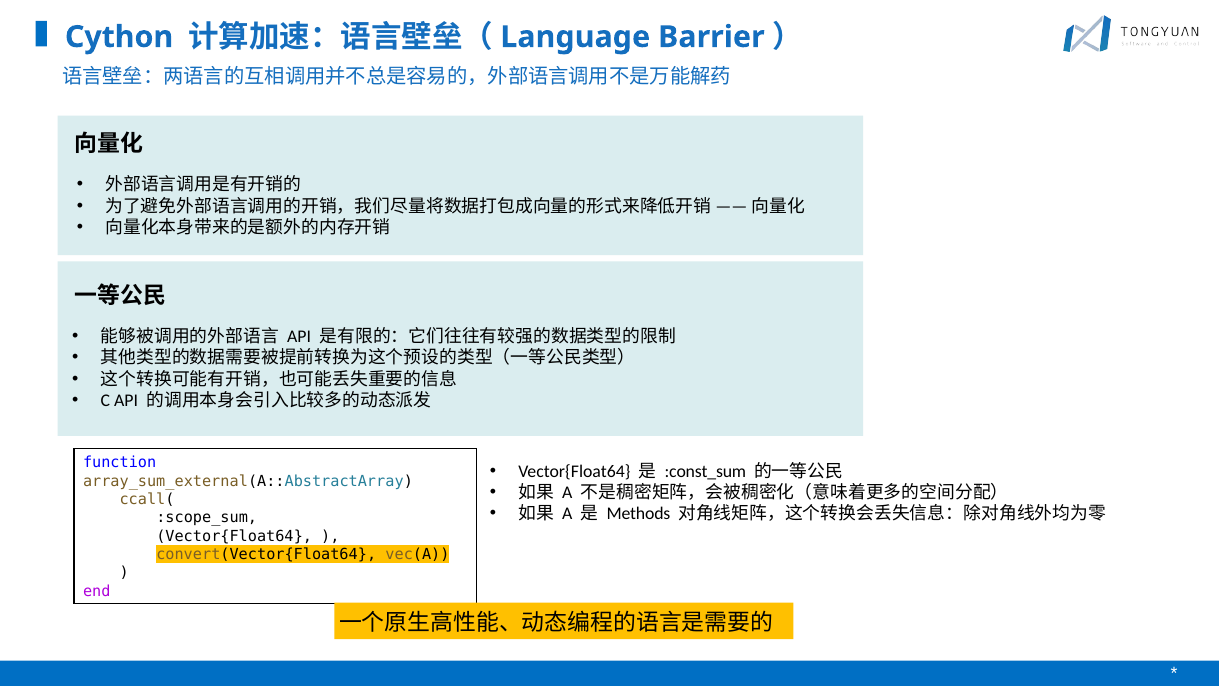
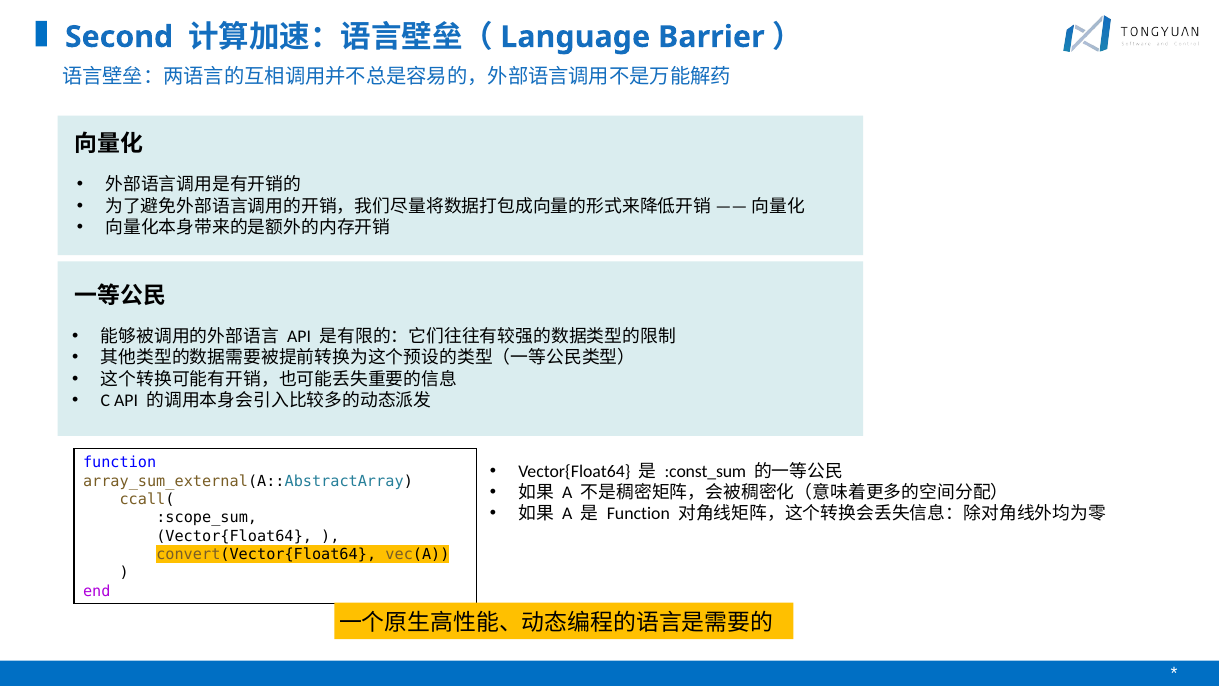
Cython: Cython -> Second
Methods at (638, 514): Methods -> Function
